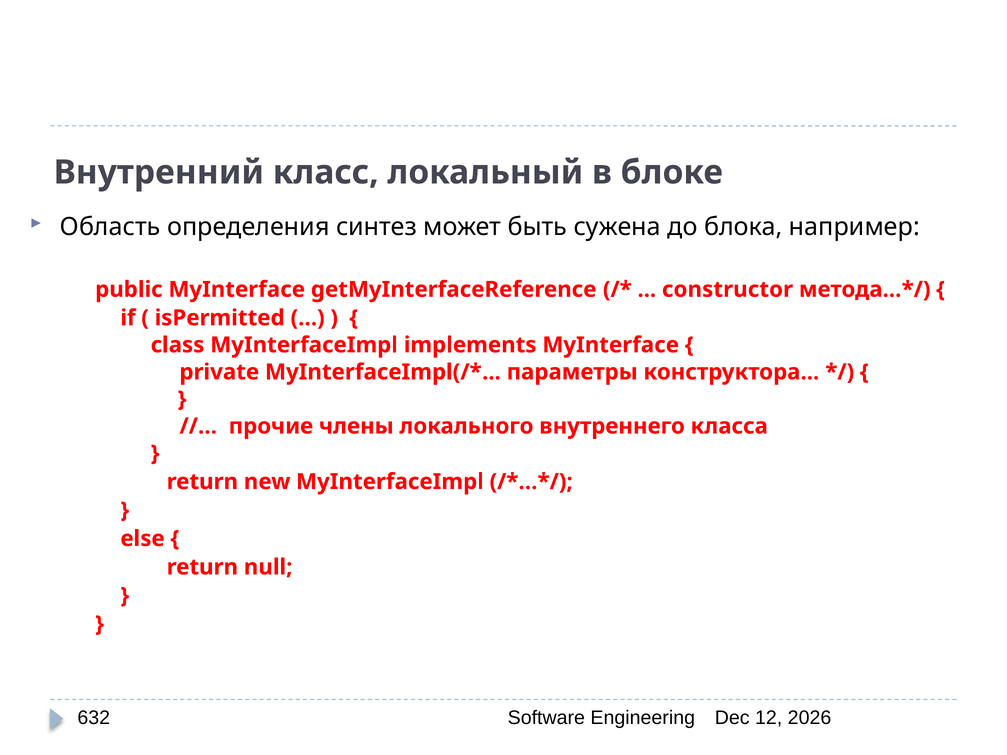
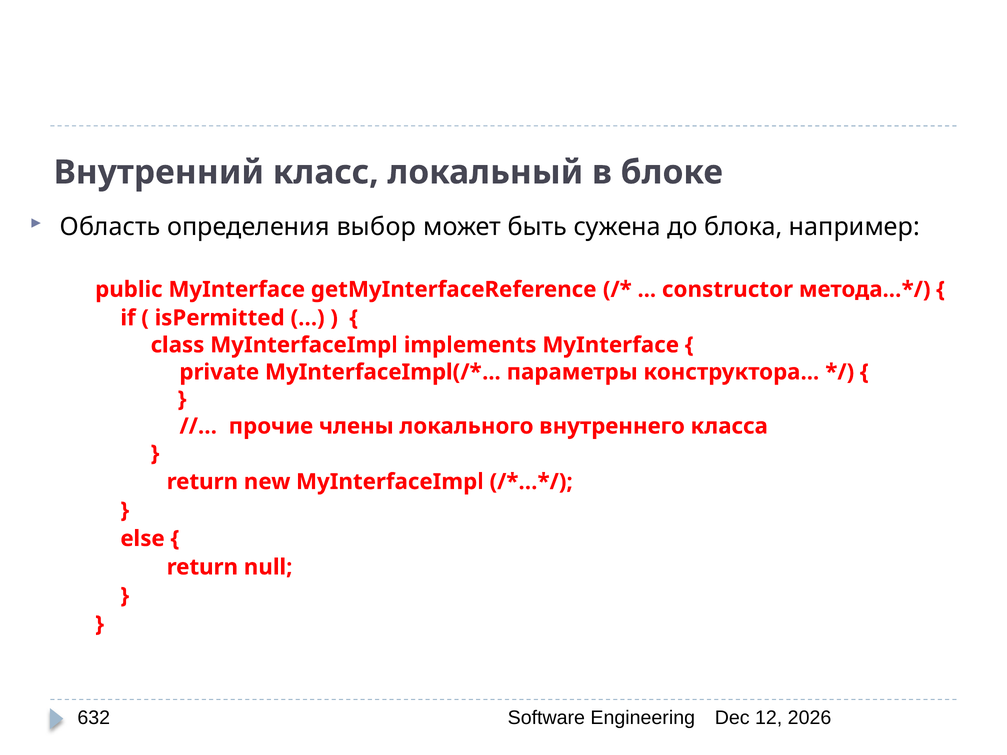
синтез: синтез -> выбор
